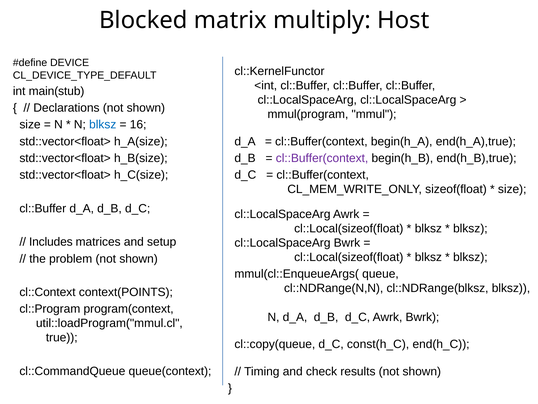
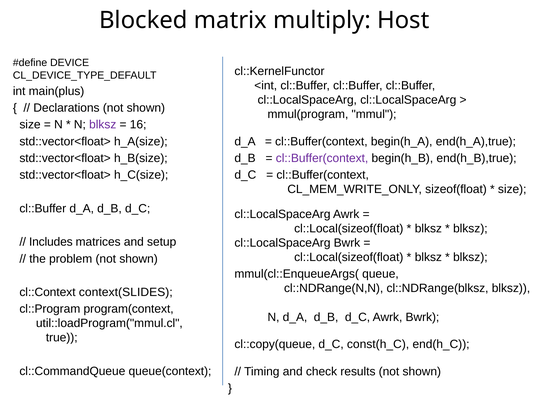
main(stub: main(stub -> main(plus
blksz at (103, 125) colour: blue -> purple
context(POINTS: context(POINTS -> context(SLIDES
